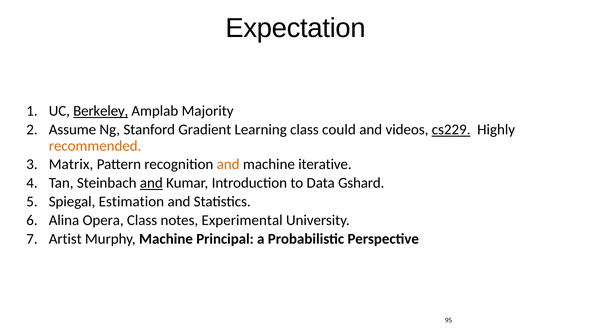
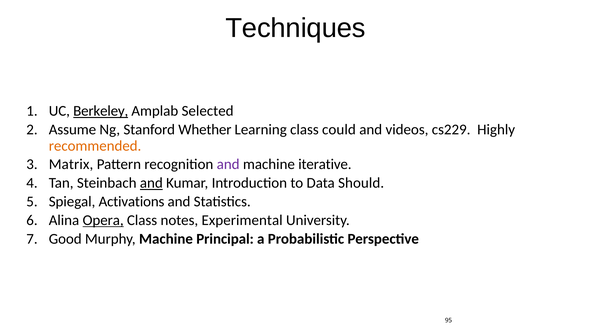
Expectation: Expectation -> Techniques
Majority: Majority -> Selected
Gradient: Gradient -> Whether
cs229 underline: present -> none
and at (228, 165) colour: orange -> purple
Gshard: Gshard -> Should
Estimation: Estimation -> Activations
Opera underline: none -> present
Artist: Artist -> Good
